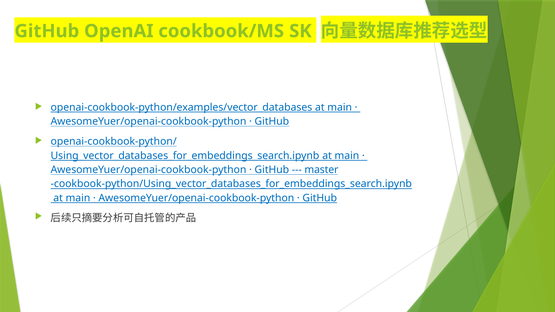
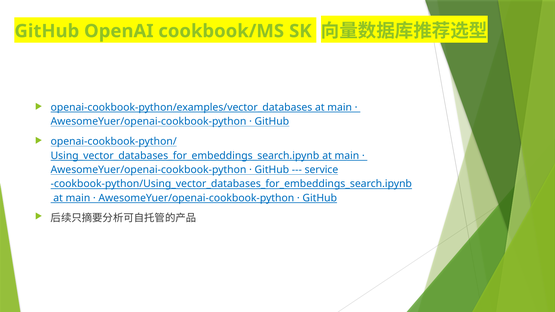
master: master -> service
